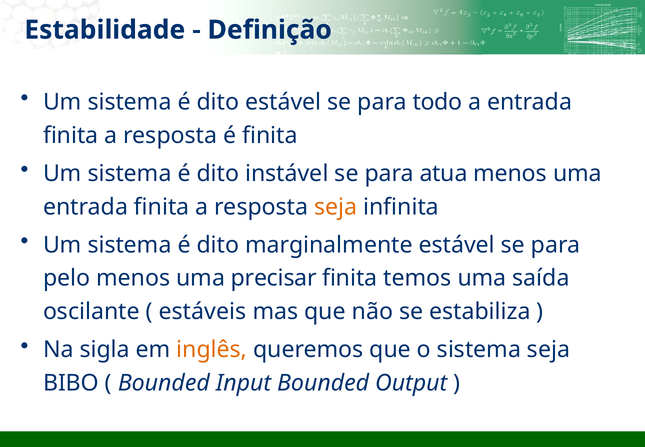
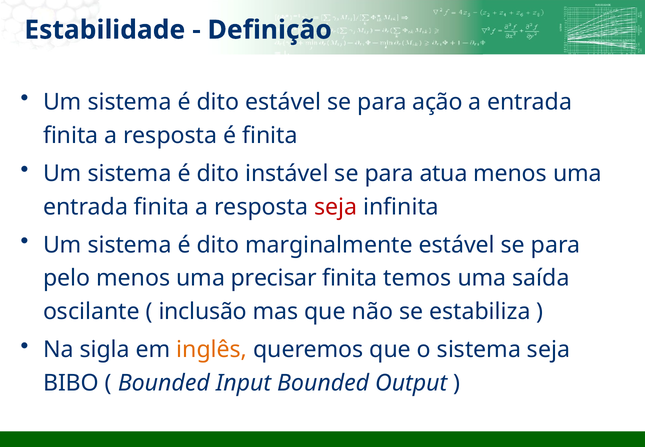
todo: todo -> ação
seja at (336, 207) colour: orange -> red
estáveis: estáveis -> inclusão
